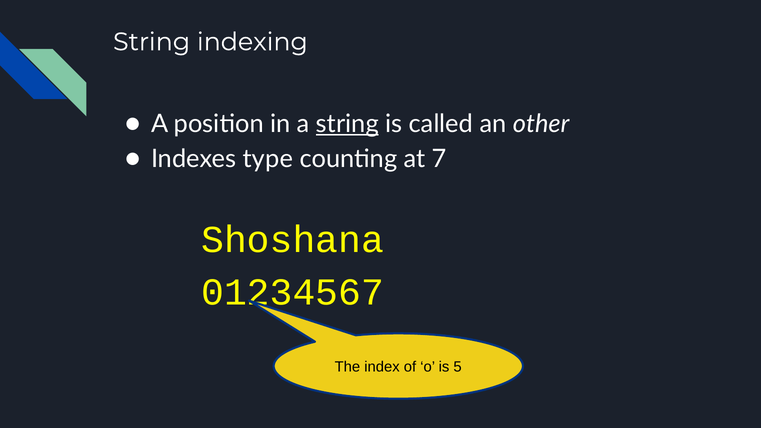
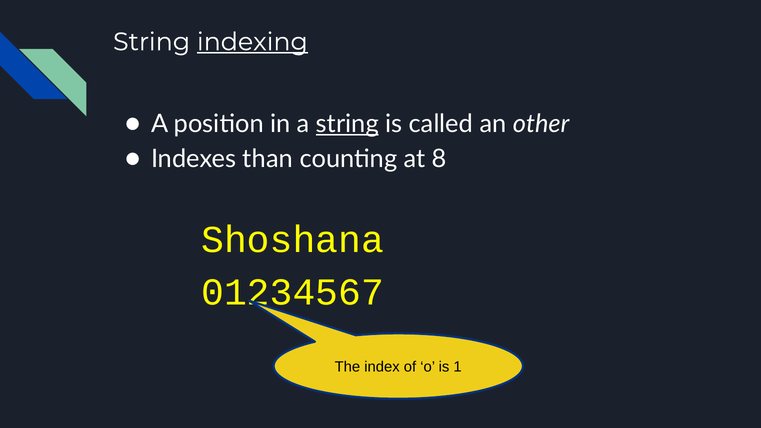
indexing underline: none -> present
type: type -> than
7: 7 -> 8
5: 5 -> 1
